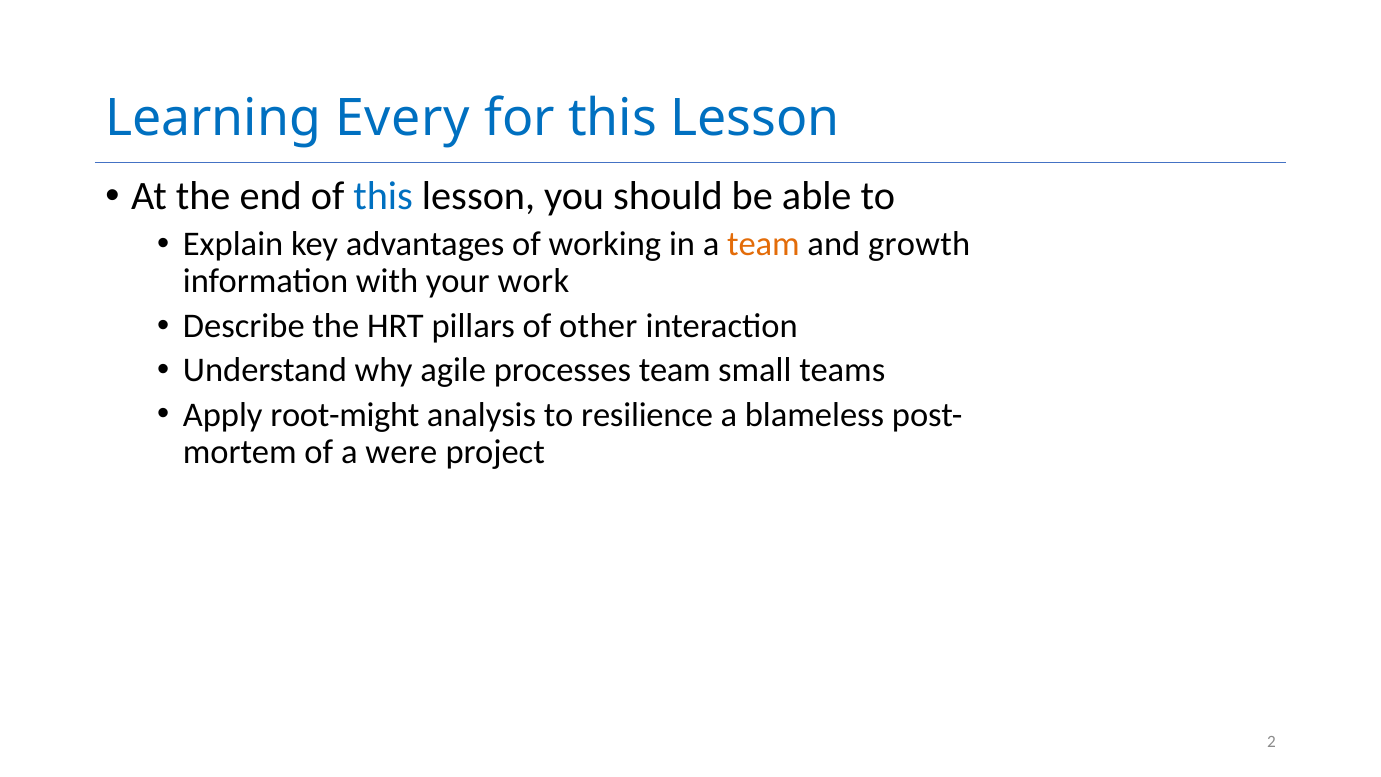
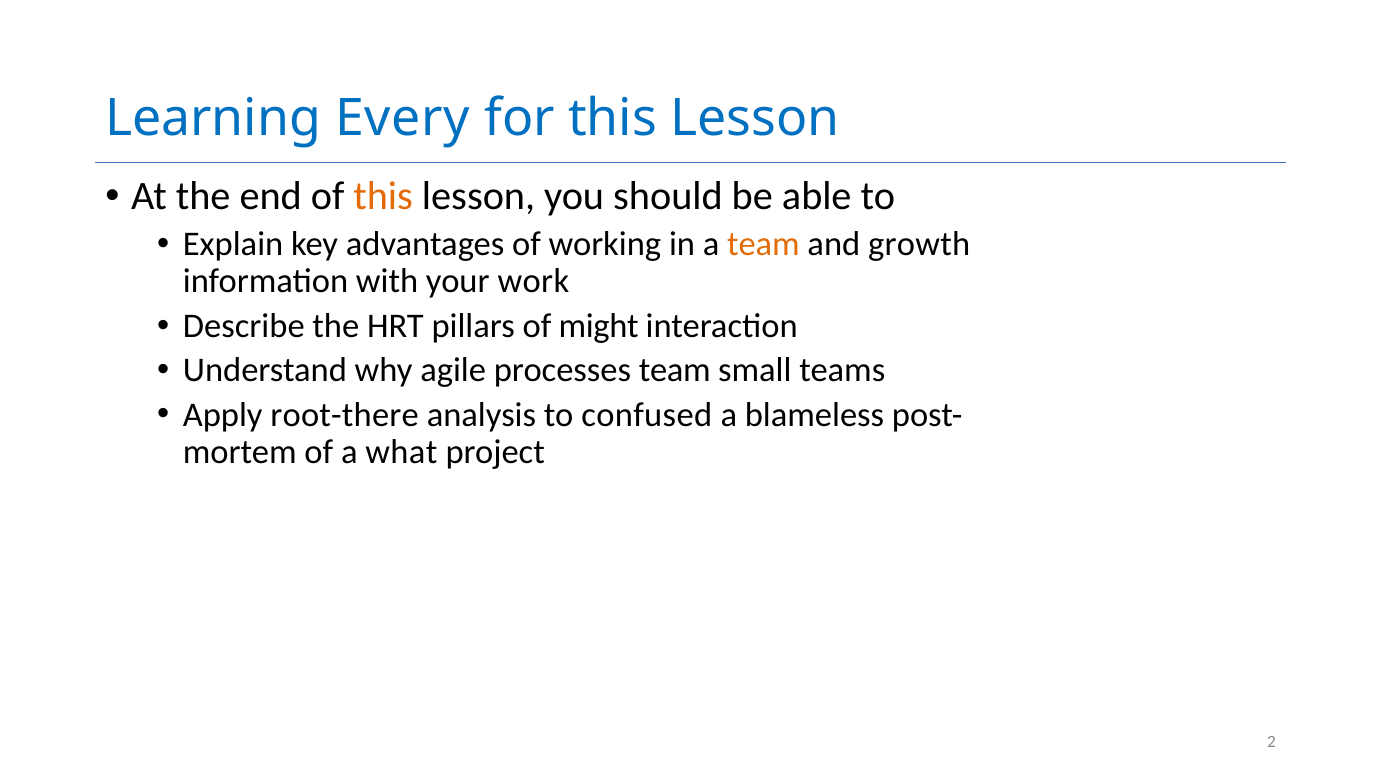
this at (383, 197) colour: blue -> orange
other: other -> might
root-might: root-might -> root-there
resilience: resilience -> confused
were: were -> what
